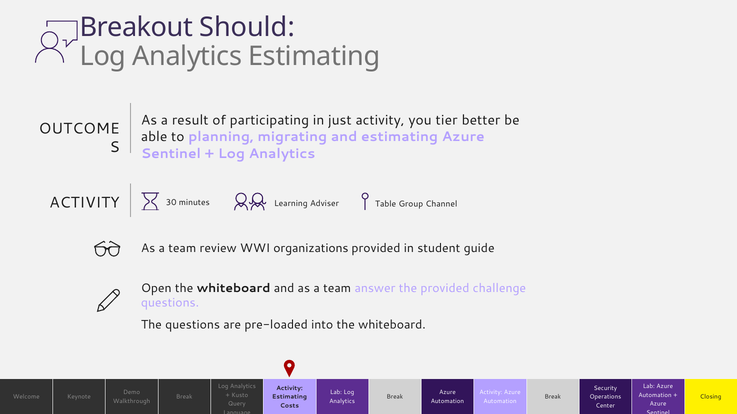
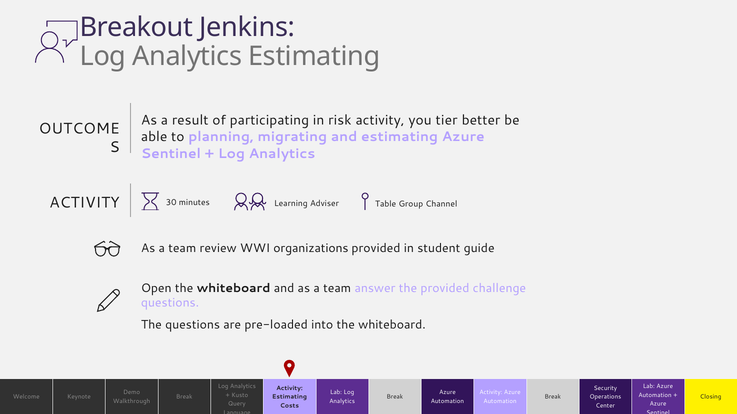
Should: Should -> Jenkins
just: just -> risk
